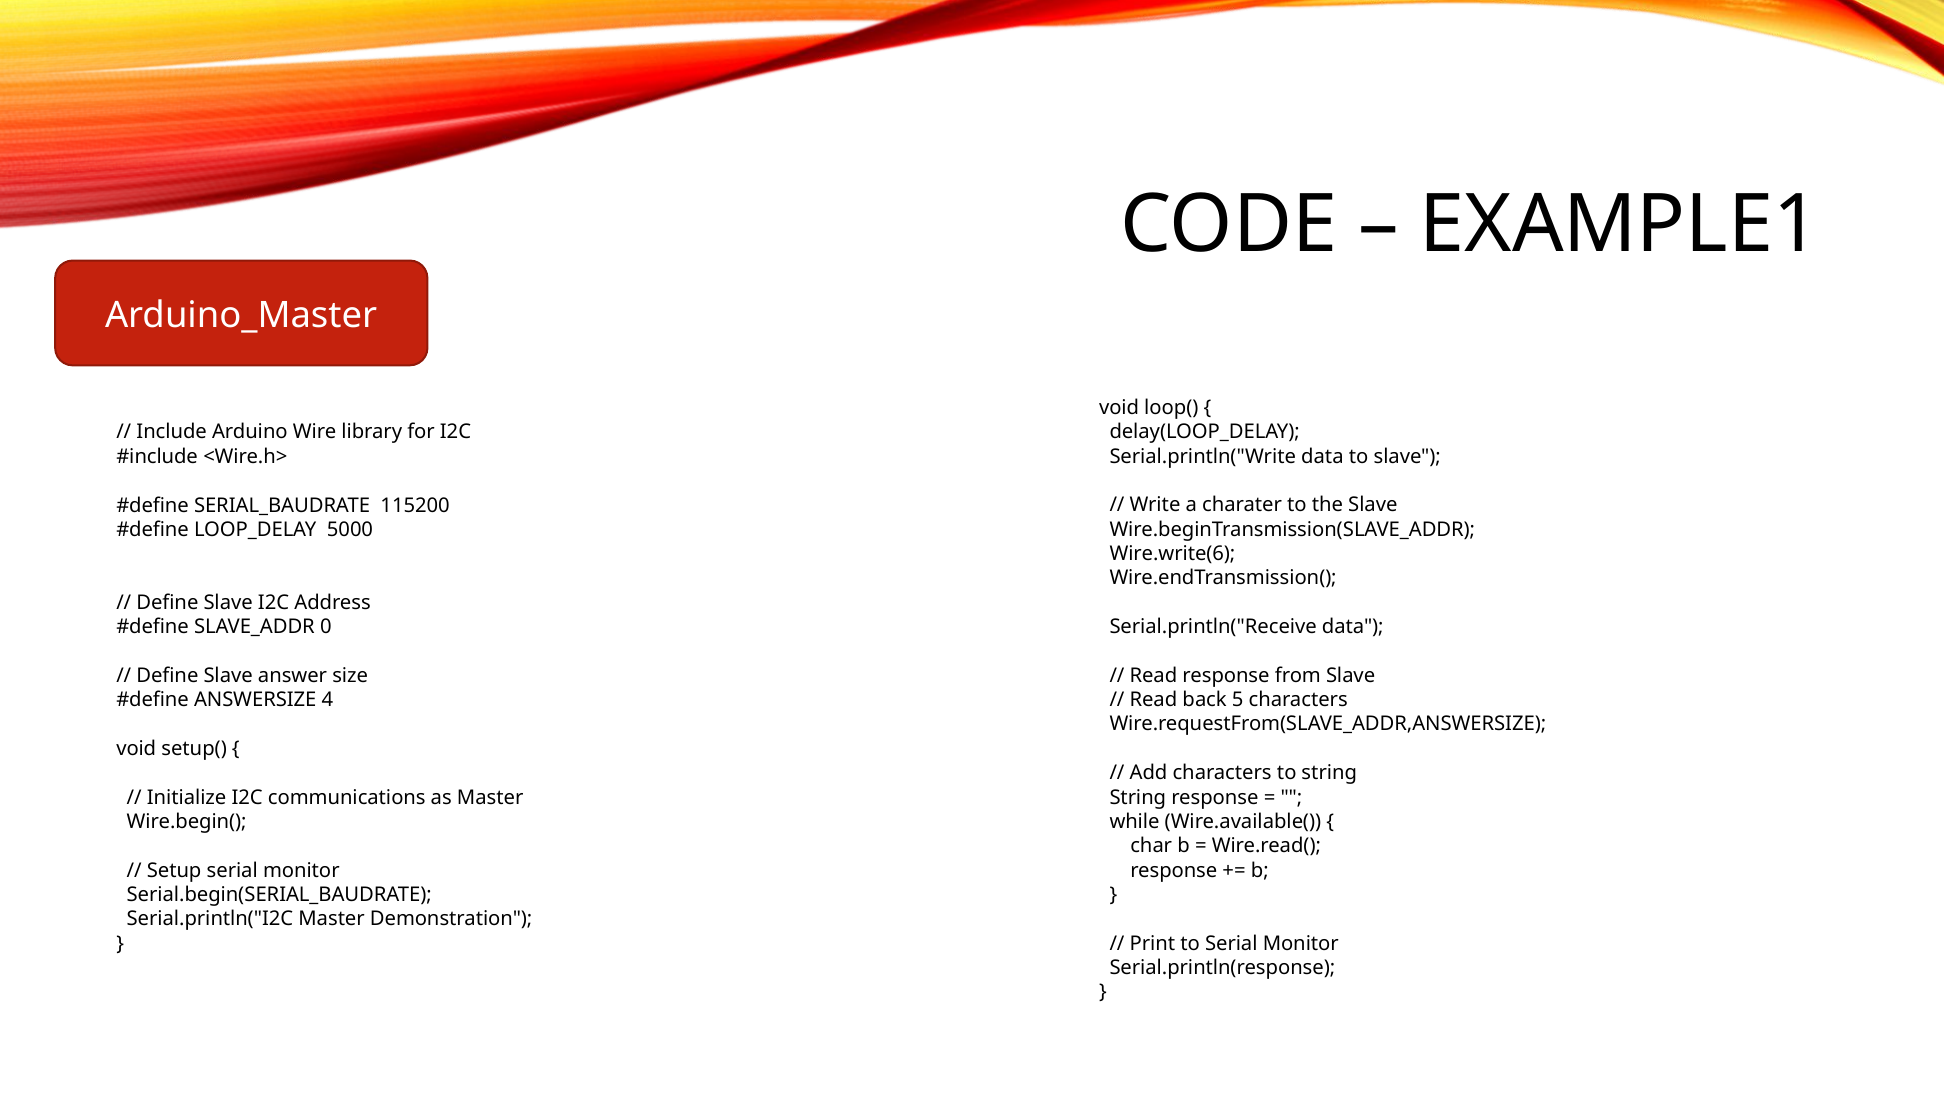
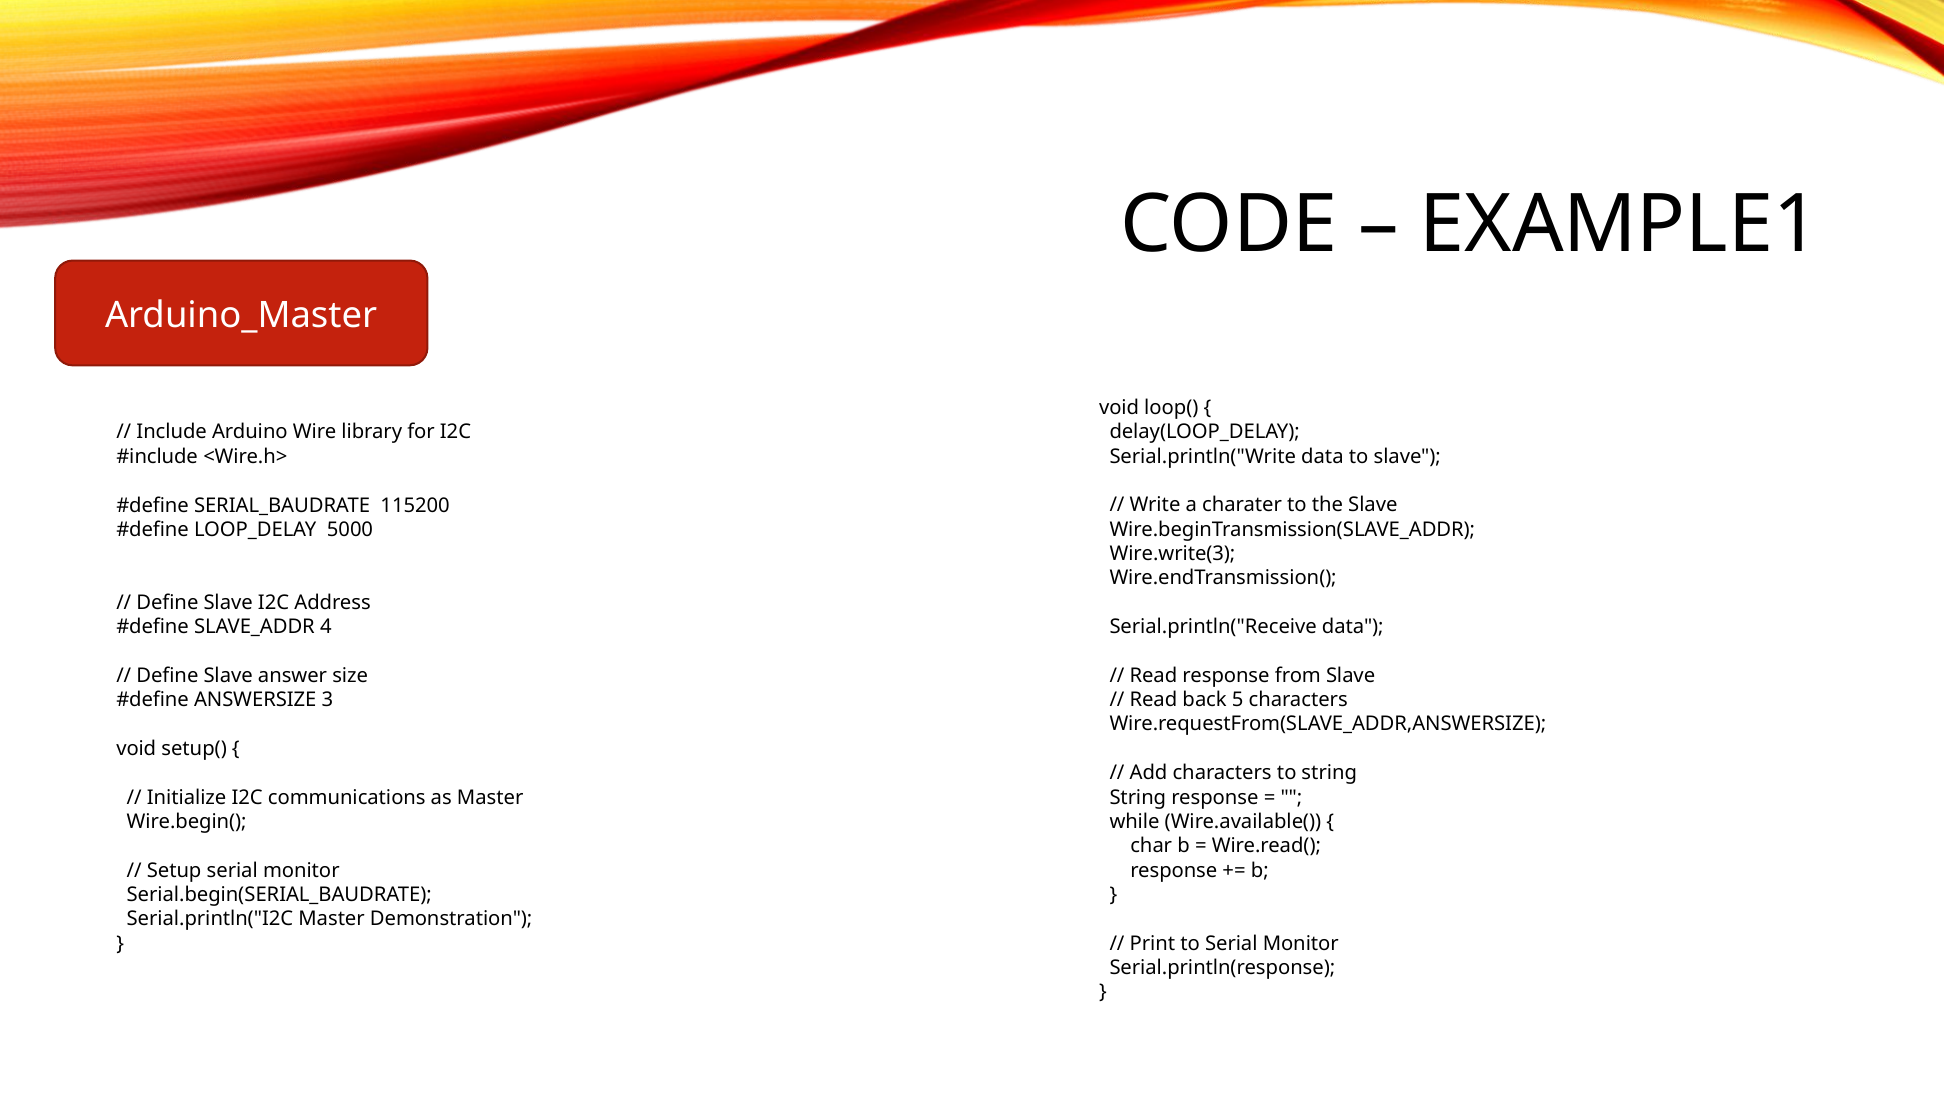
Wire.write(6: Wire.write(6 -> Wire.write(3
0: 0 -> 4
4: 4 -> 3
